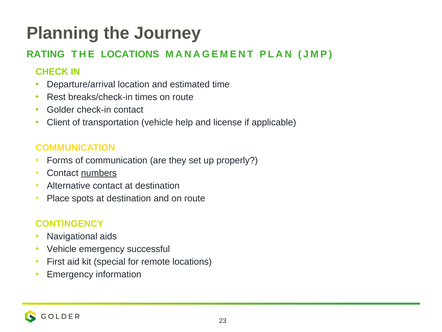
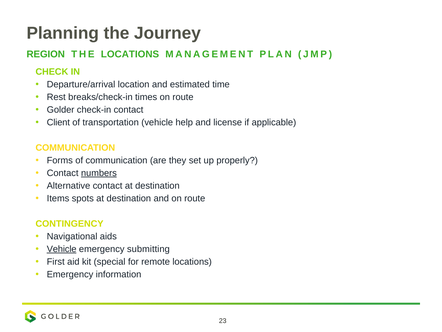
RATING: RATING -> REGION
Place: Place -> Items
Vehicle at (62, 249) underline: none -> present
successful: successful -> submitting
